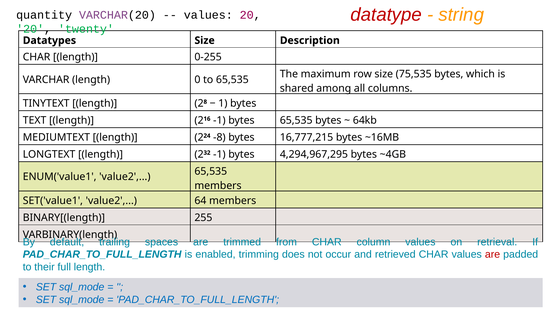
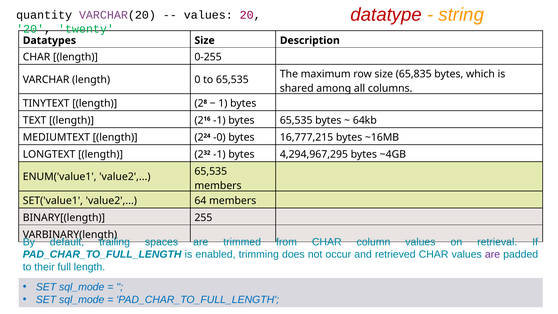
75,535: 75,535 -> 65,835
-8: -8 -> -0
are at (493, 254) colour: red -> purple
